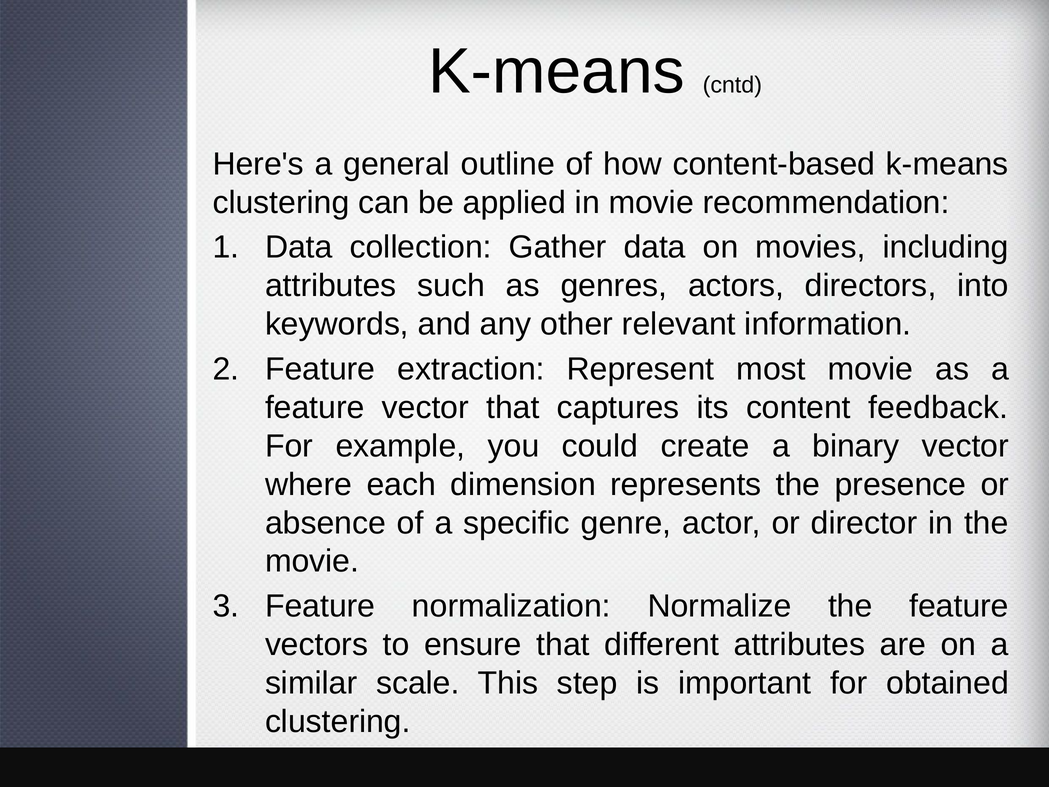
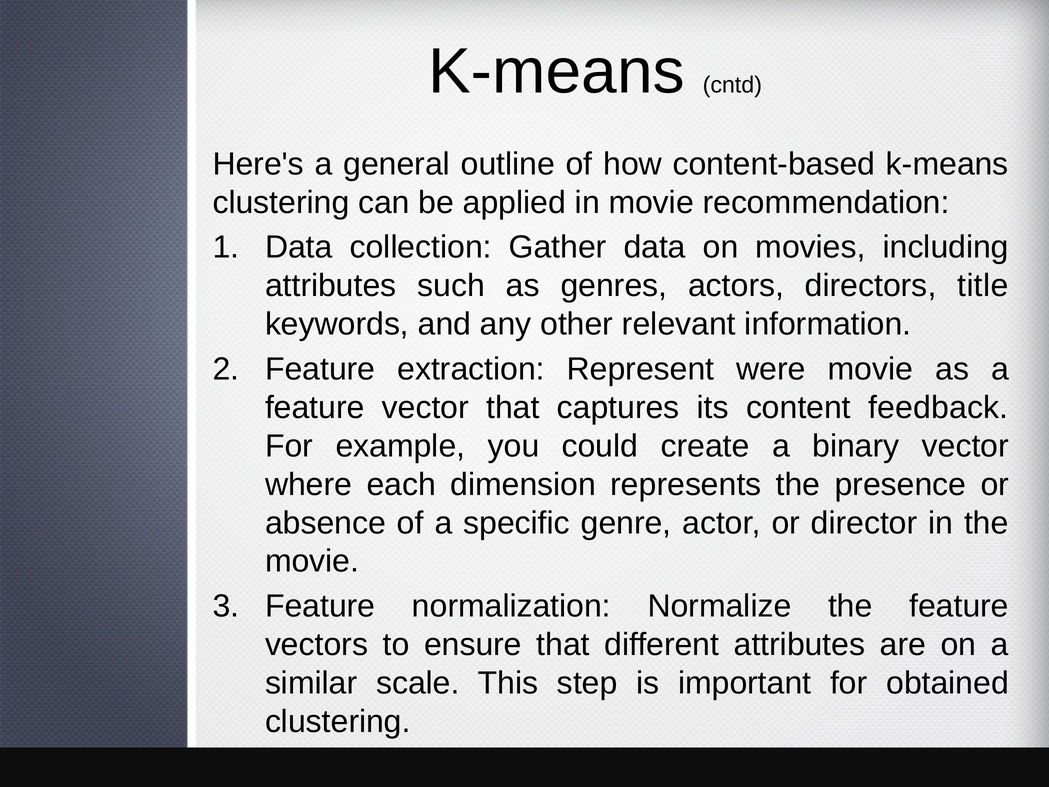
into: into -> title
most: most -> were
